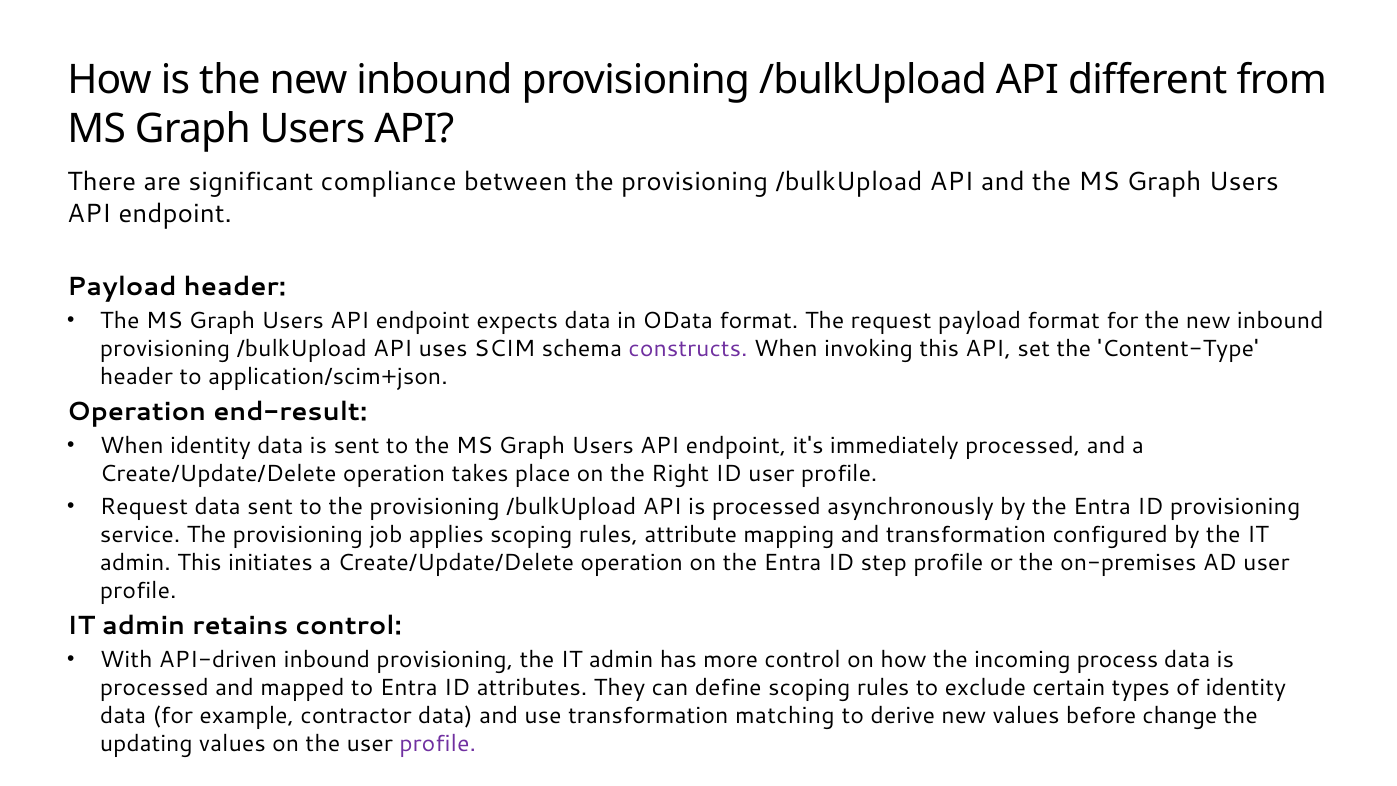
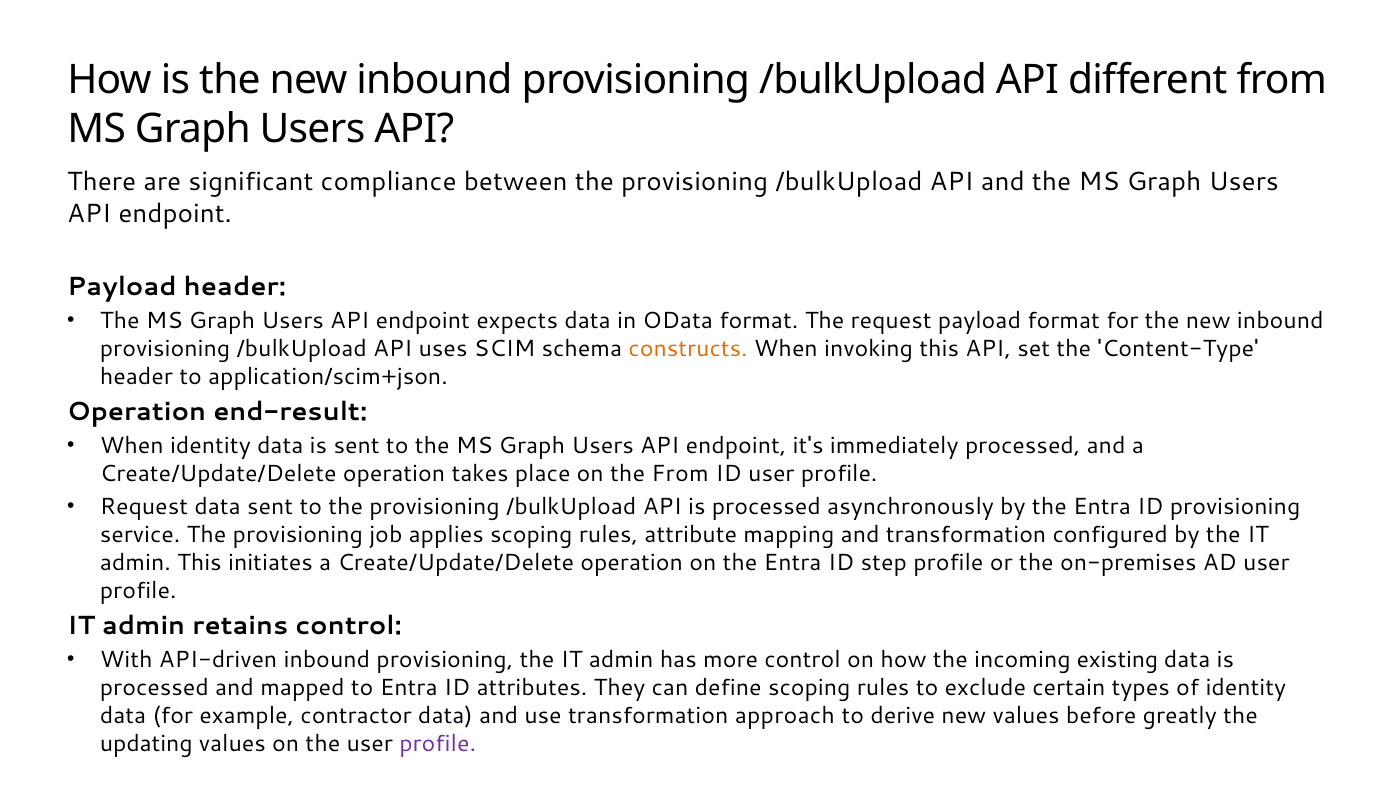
constructs colour: purple -> orange
the Right: Right -> From
process: process -> existing
matching: matching -> approach
change: change -> greatly
